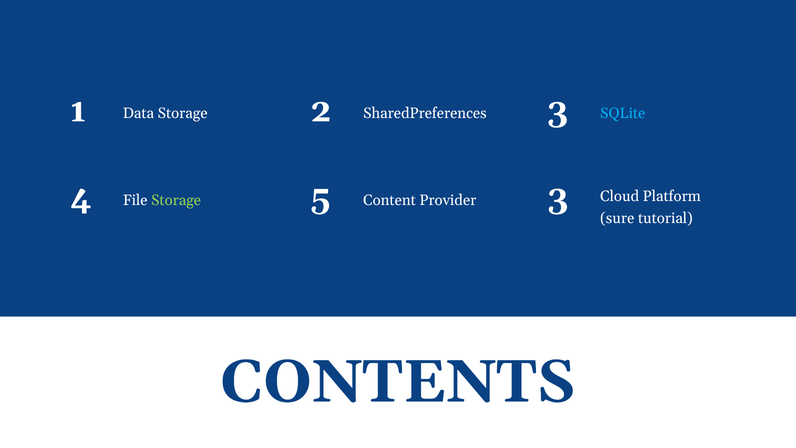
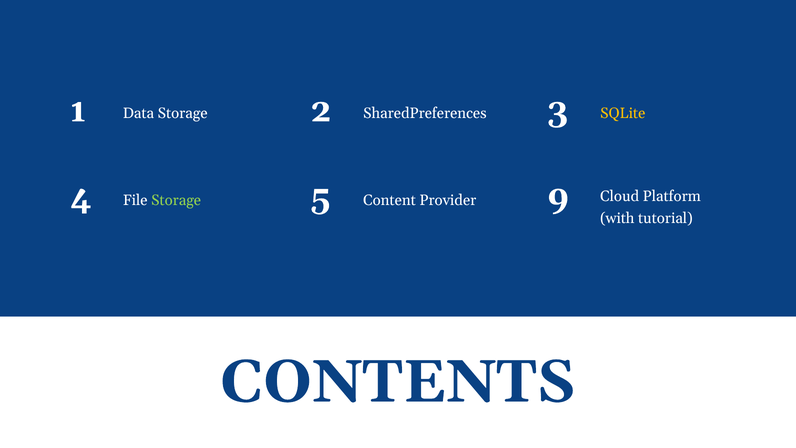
SQLite colour: light blue -> yellow
Provider 3: 3 -> 9
sure: sure -> with
